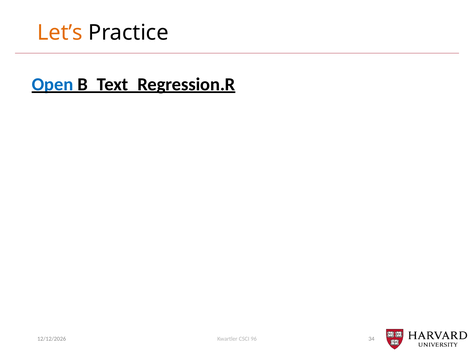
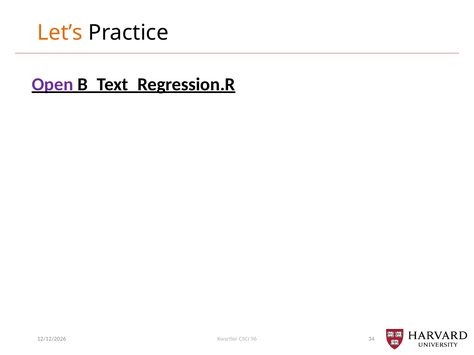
Open colour: blue -> purple
